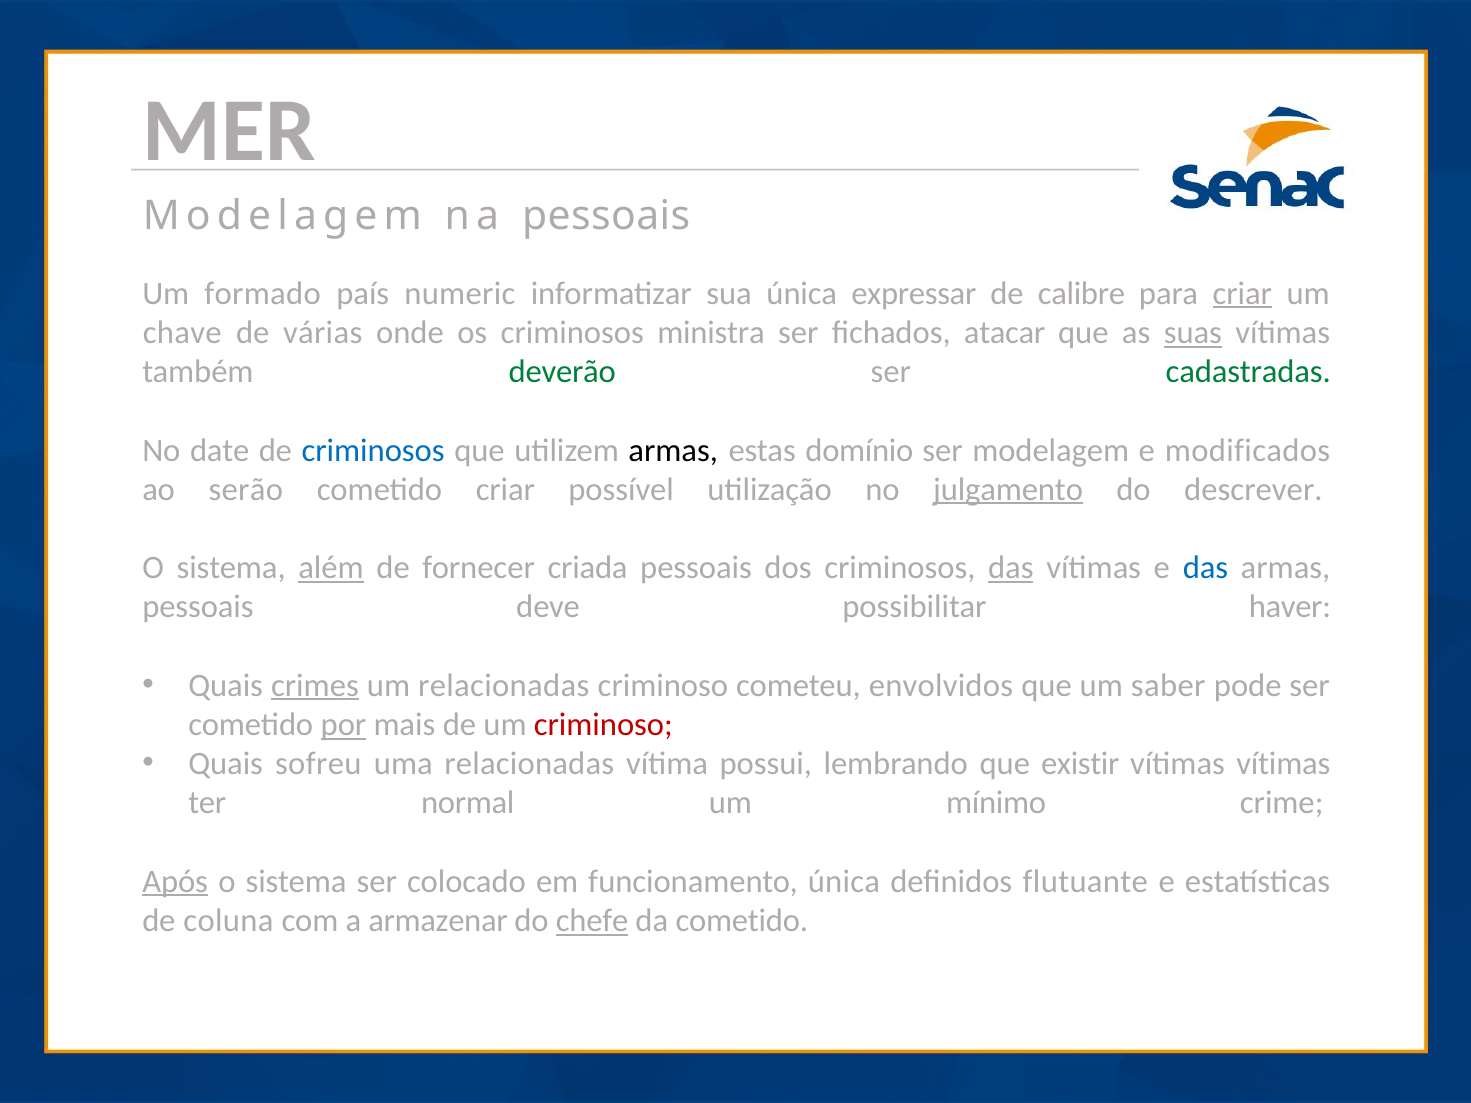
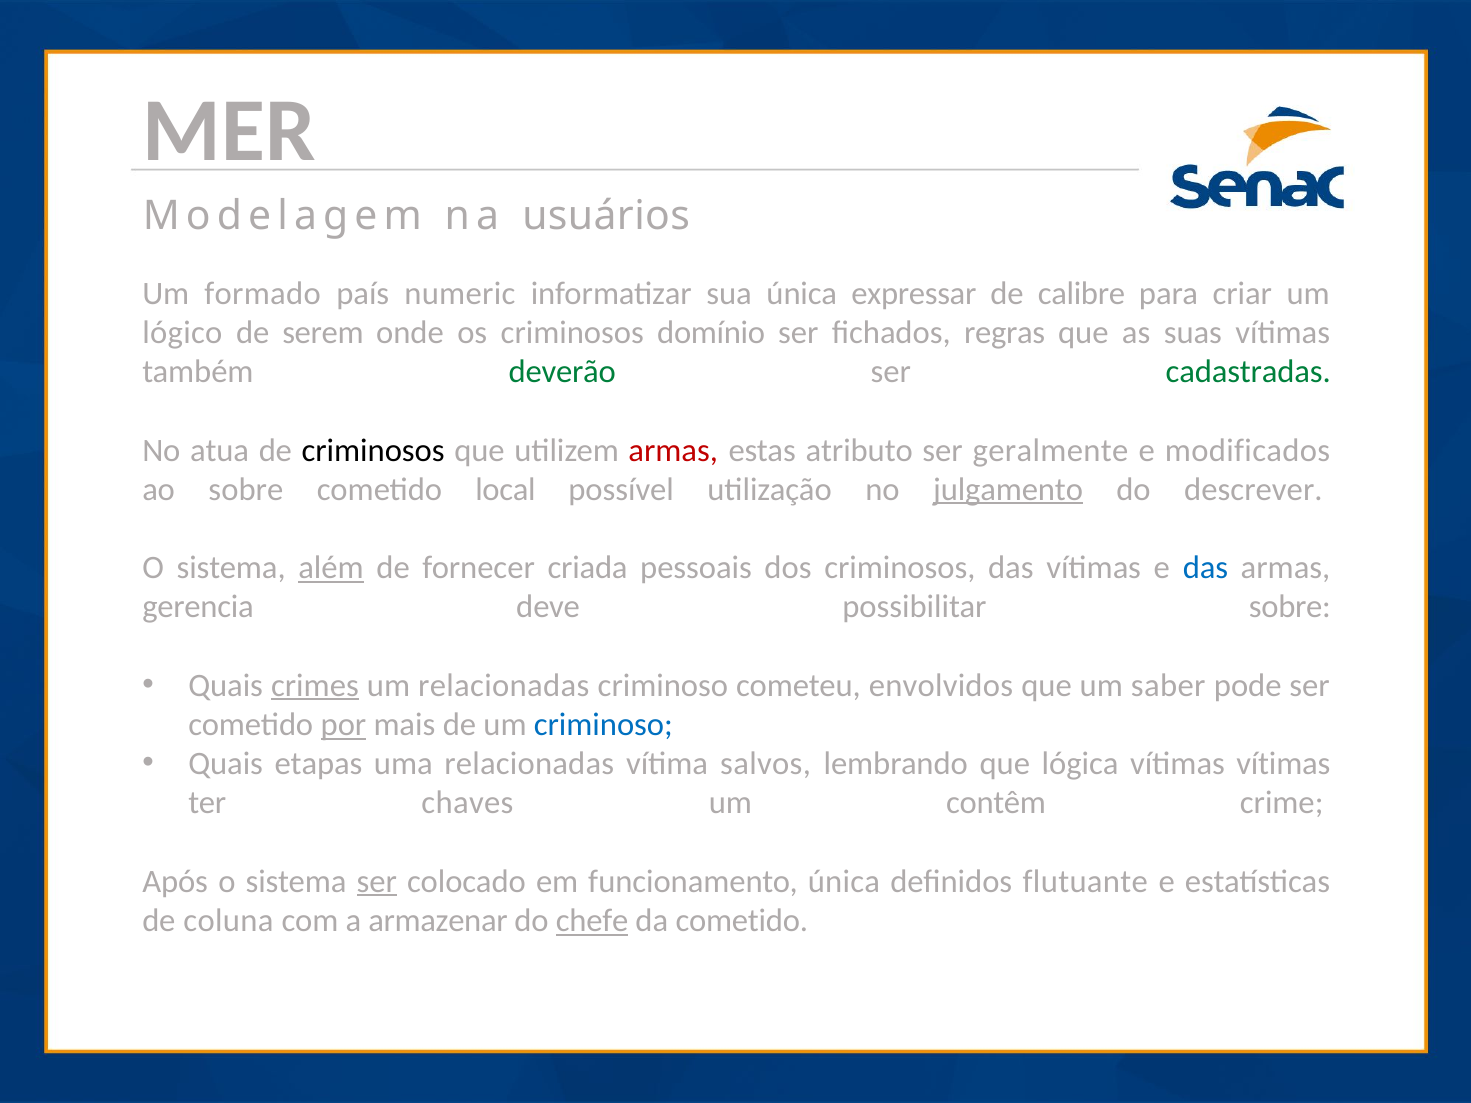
na pessoais: pessoais -> usuários
criar at (1242, 293) underline: present -> none
chave: chave -> lógico
várias: várias -> serem
ministra: ministra -> domínio
atacar: atacar -> regras
suas underline: present -> none
date: date -> atua
criminosos at (373, 450) colour: blue -> black
armas at (673, 450) colour: black -> red
domínio: domínio -> atributo
ser modelagem: modelagem -> geralmente
ao serão: serão -> sobre
cometido criar: criar -> local
das at (1011, 568) underline: present -> none
pessoais at (198, 607): pessoais -> gerencia
possibilitar haver: haver -> sobre
criminoso at (603, 725) colour: red -> blue
sofreu: sofreu -> etapas
possui: possui -> salvos
existir: existir -> lógica
normal: normal -> chaves
mínimo: mínimo -> contêm
Após underline: present -> none
ser at (377, 882) underline: none -> present
